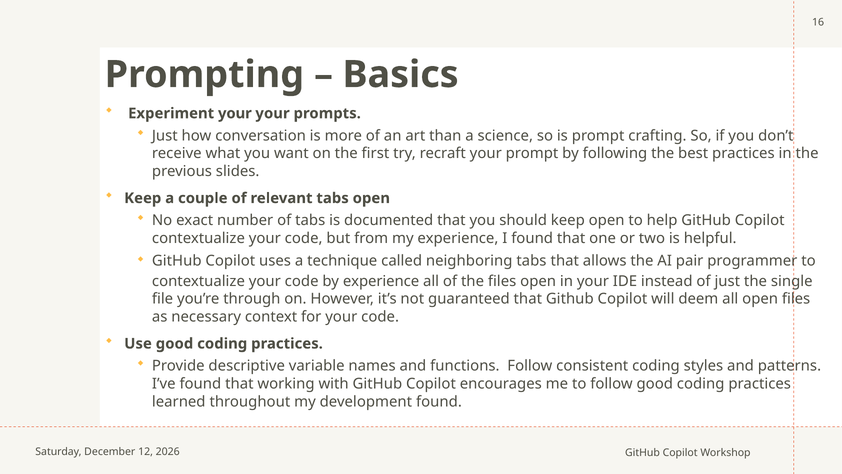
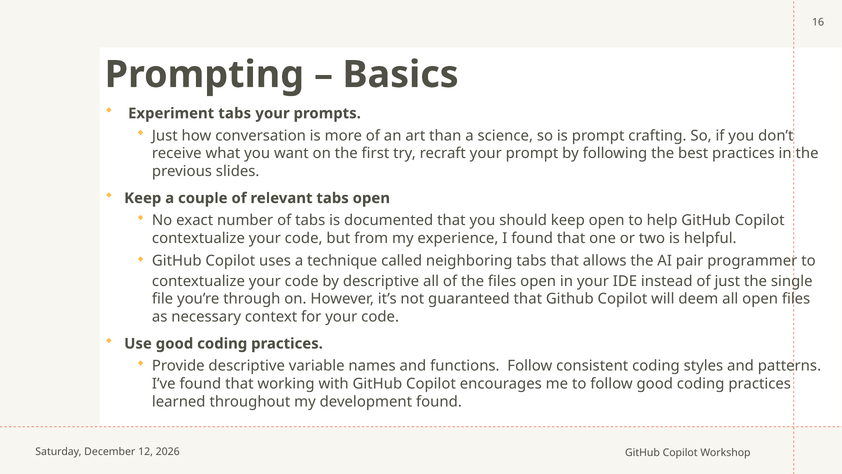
Experiment your: your -> tabs
by experience: experience -> descriptive
